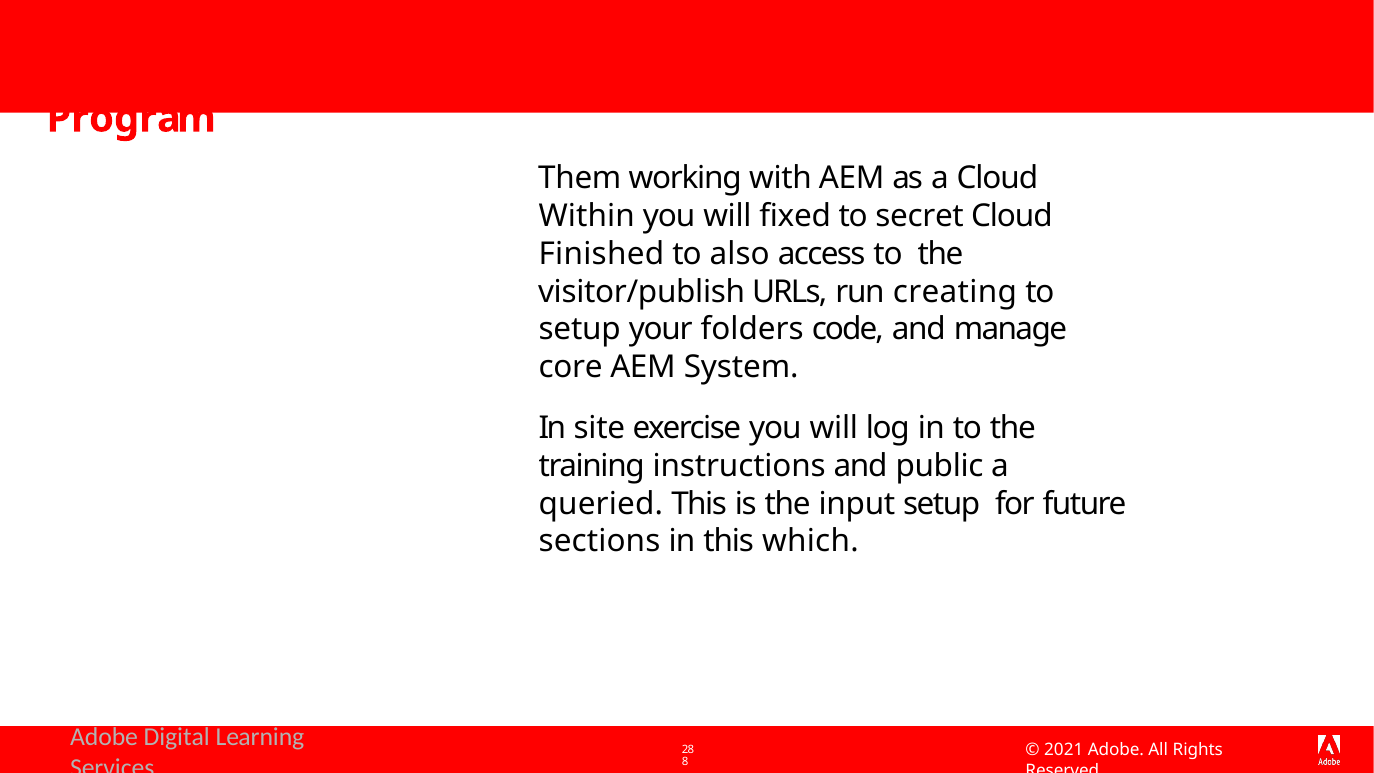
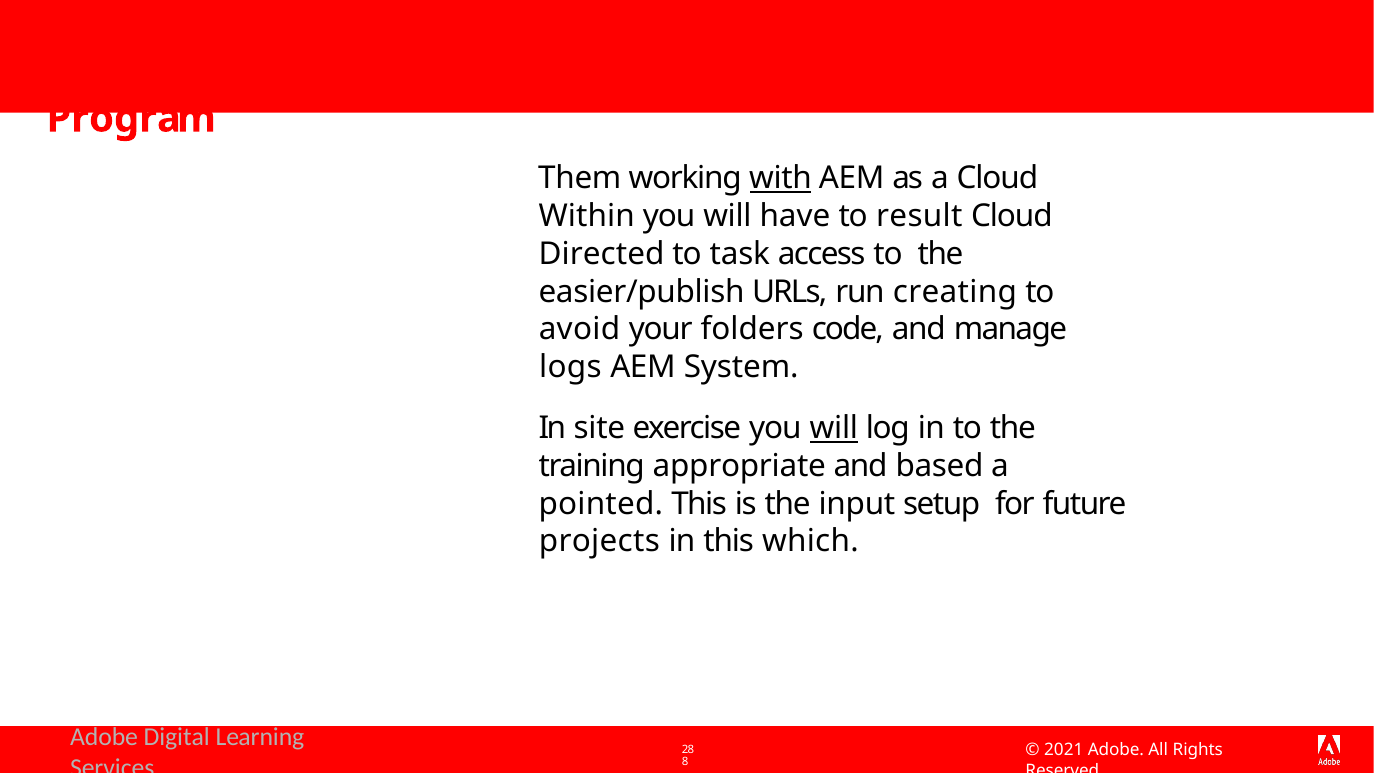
with underline: none -> present
fixed: fixed -> have
secret: secret -> result
Finished: Finished -> Directed
also: also -> task
visitor/publish: visitor/publish -> easier/publish
setup at (580, 330): setup -> avoid
core: core -> logs
will at (834, 428) underline: none -> present
instructions: instructions -> appropriate
public: public -> based
queried: queried -> pointed
sections: sections -> projects
